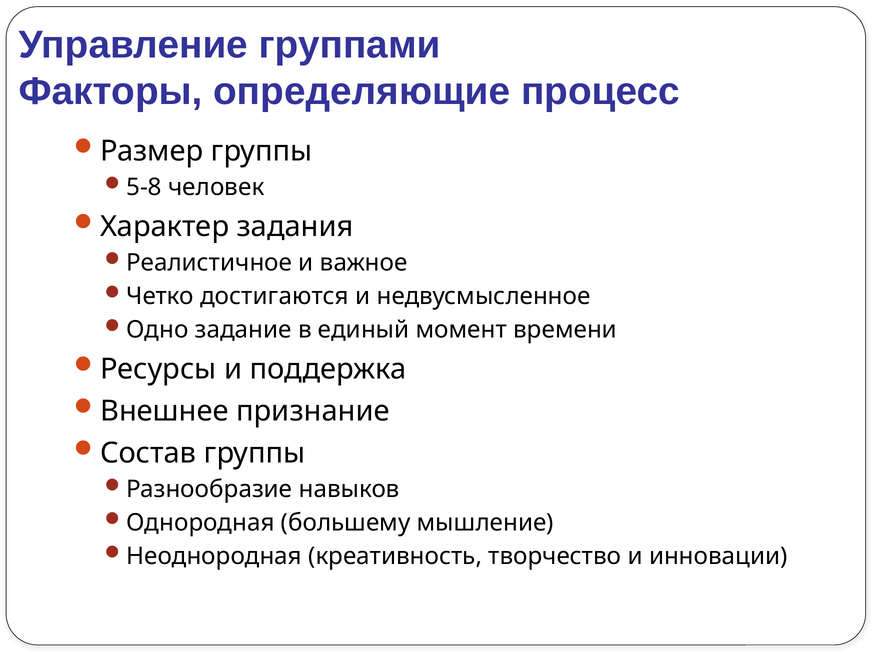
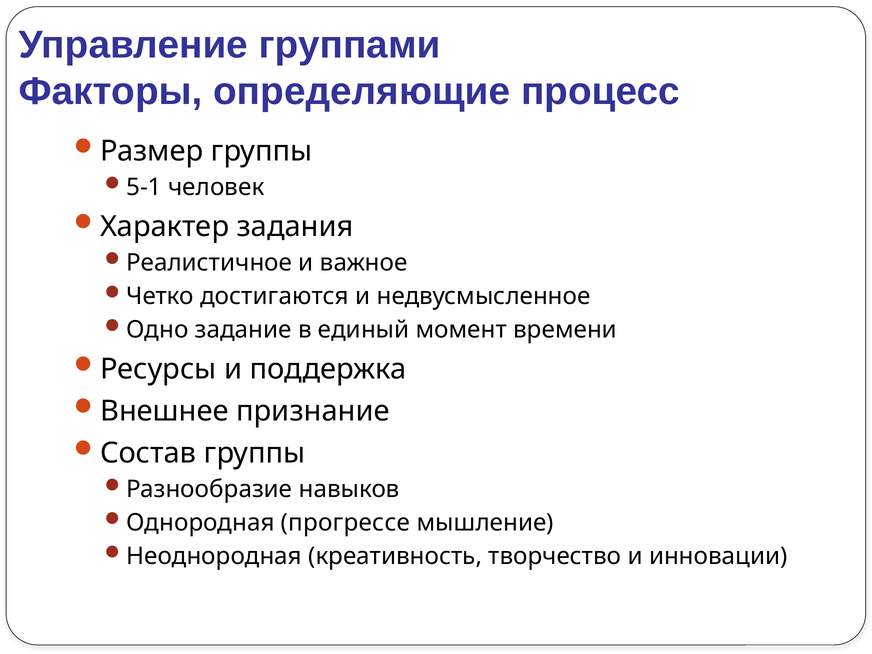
5-8: 5-8 -> 5-1
большему: большему -> прогрессе
